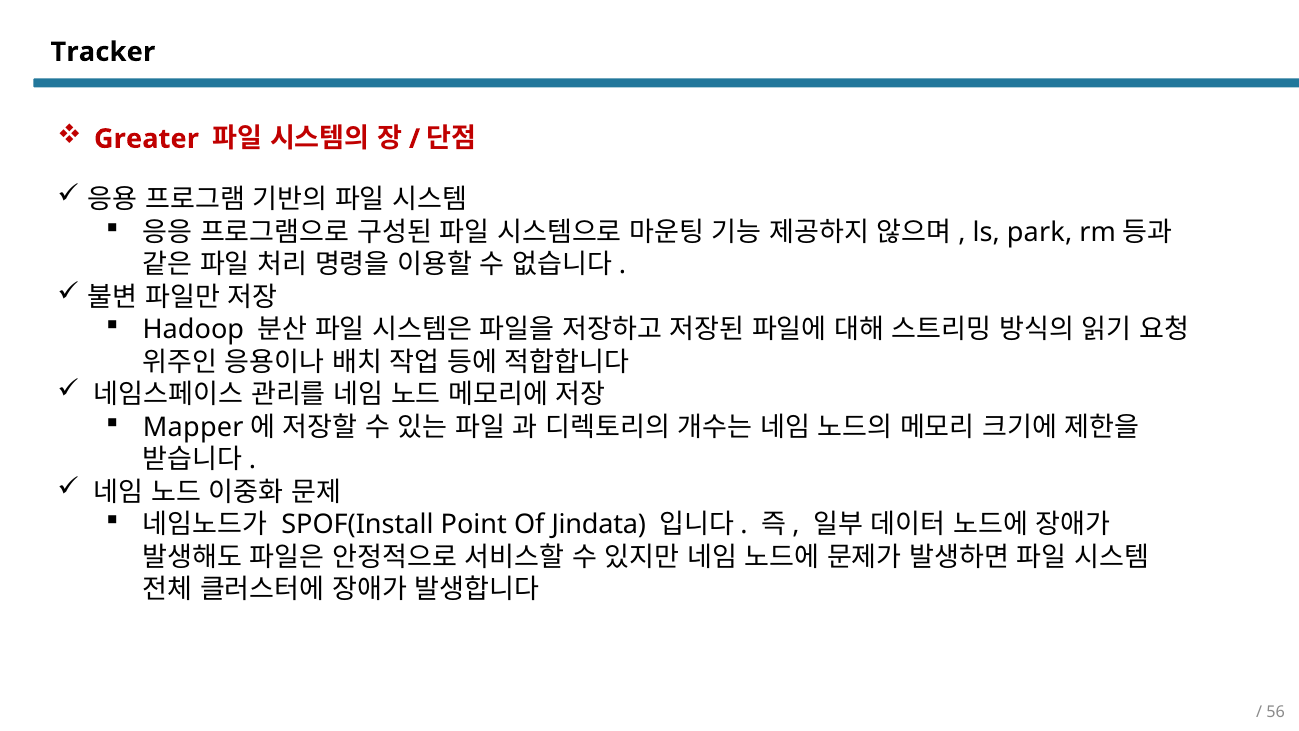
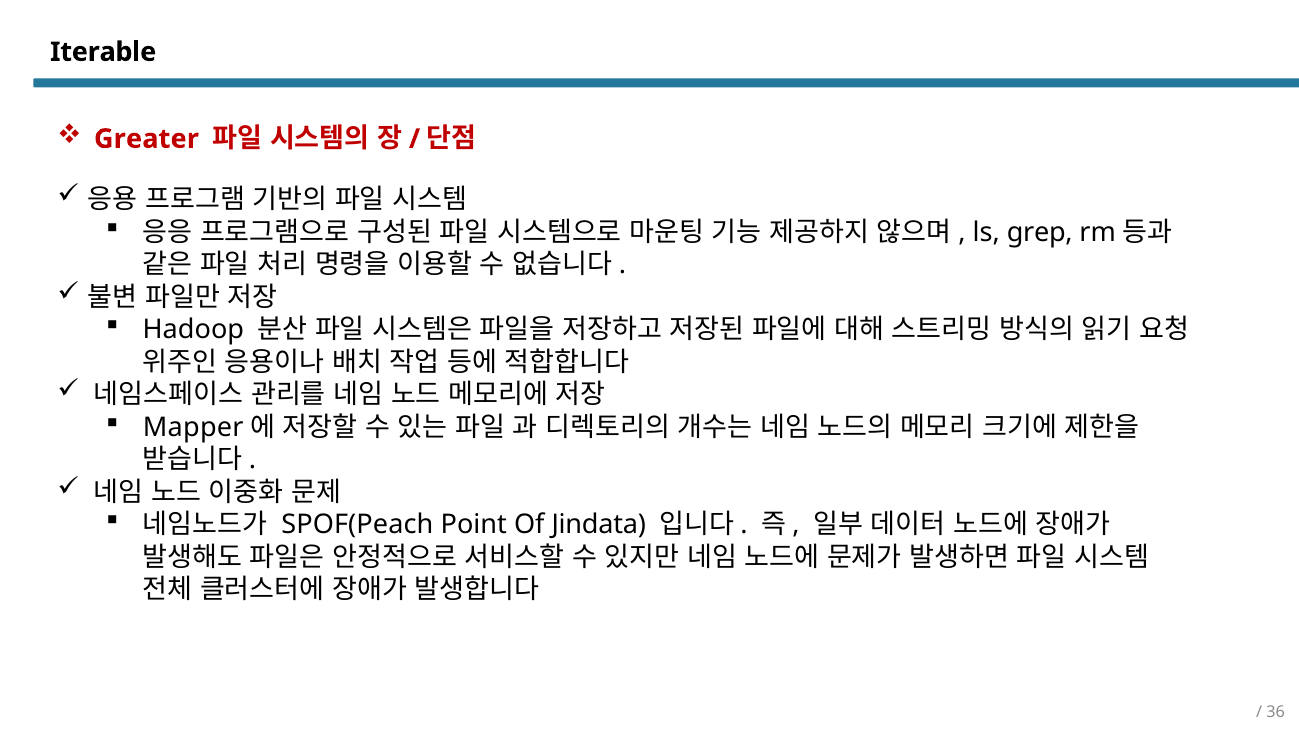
Tracker: Tracker -> Iterable
park: park -> grep
SPOF(Install: SPOF(Install -> SPOF(Peach
56: 56 -> 36
